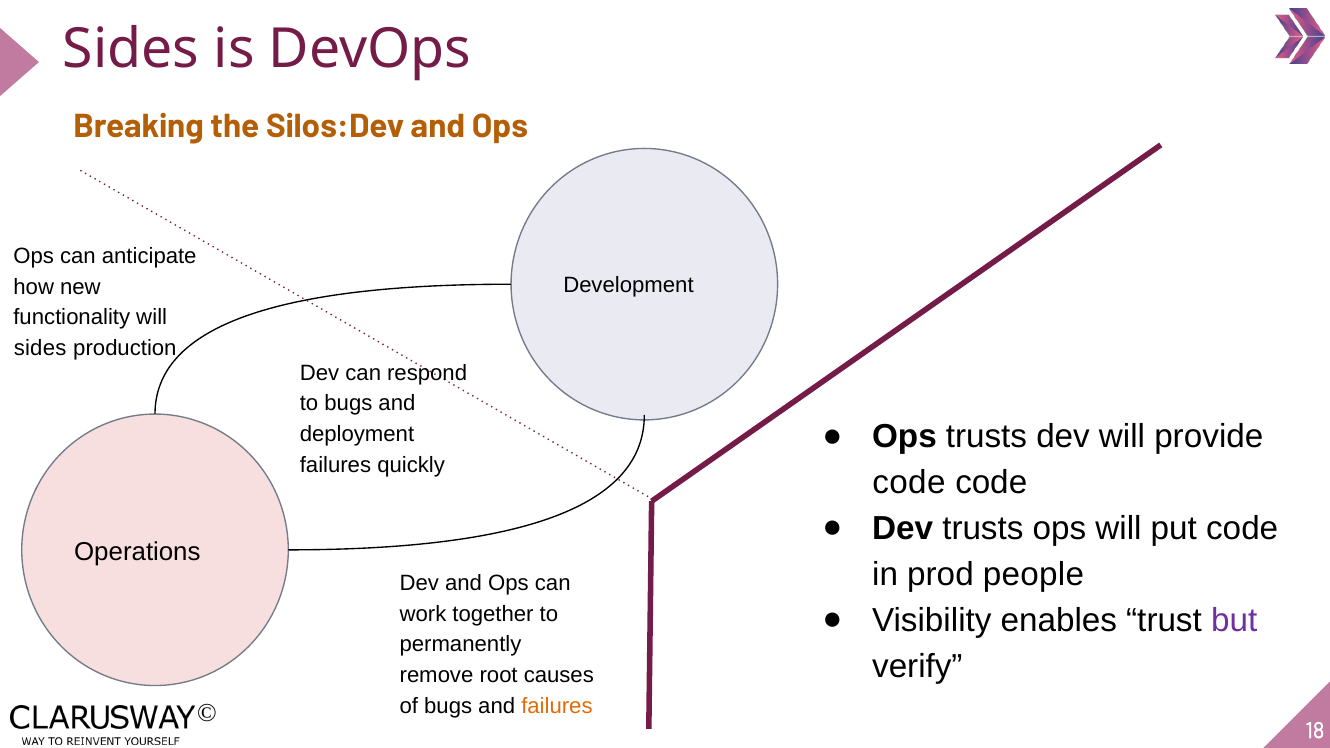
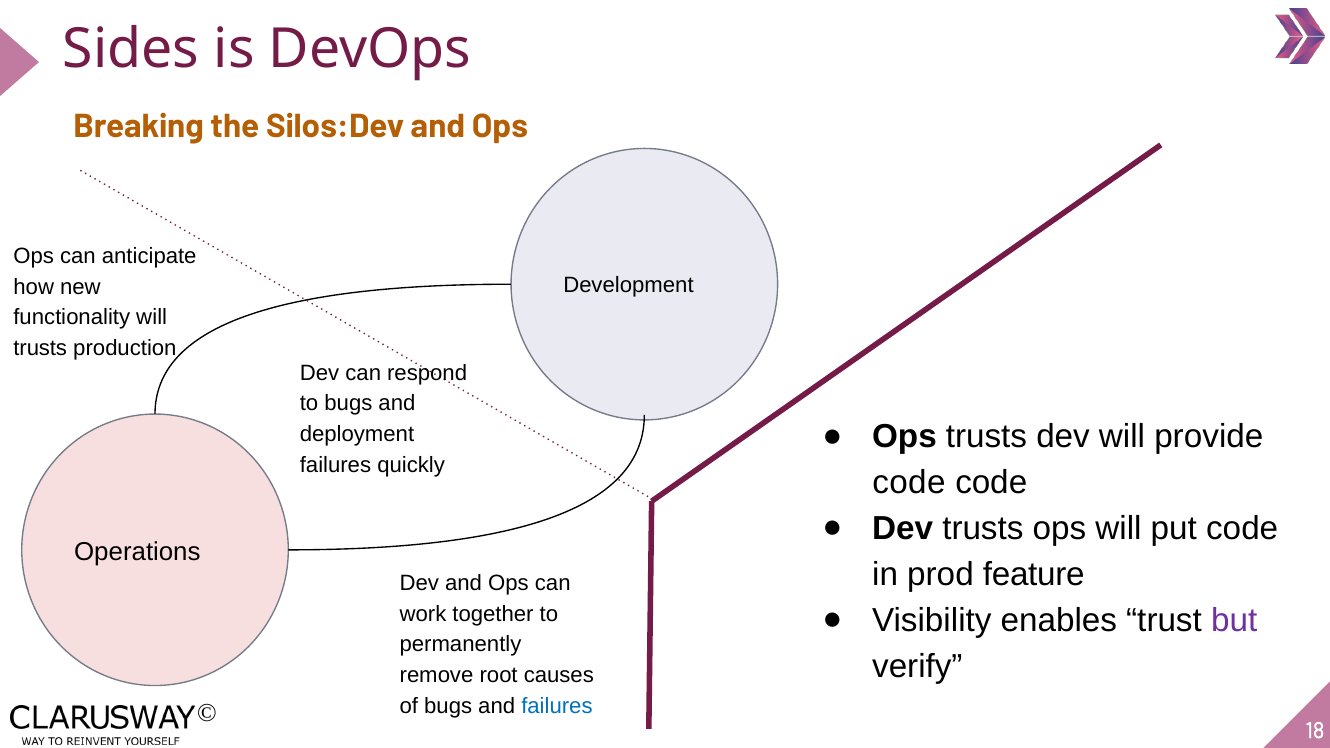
sides at (40, 348): sides -> trusts
people: people -> feature
failures at (557, 706) colour: orange -> blue
